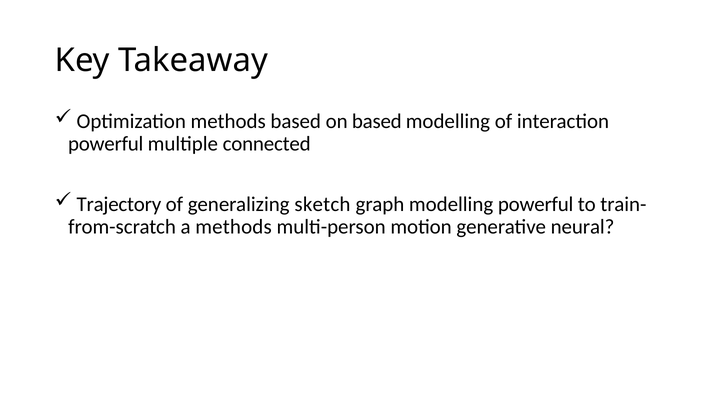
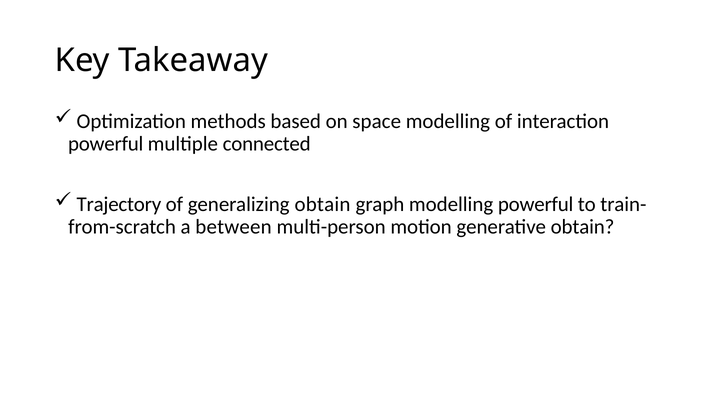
on based: based -> space
generalizing sketch: sketch -> obtain
a methods: methods -> between
generative neural: neural -> obtain
